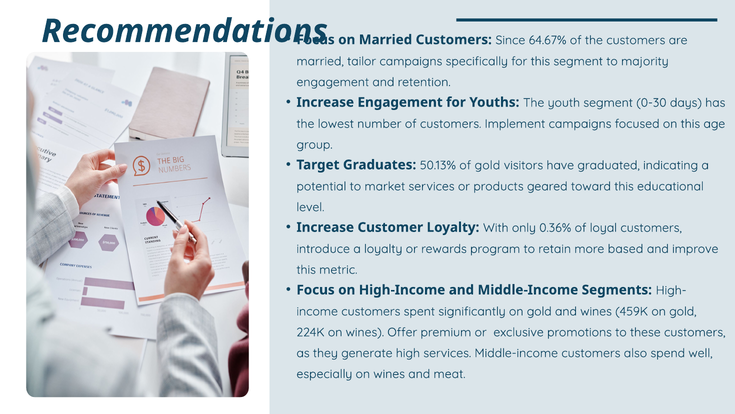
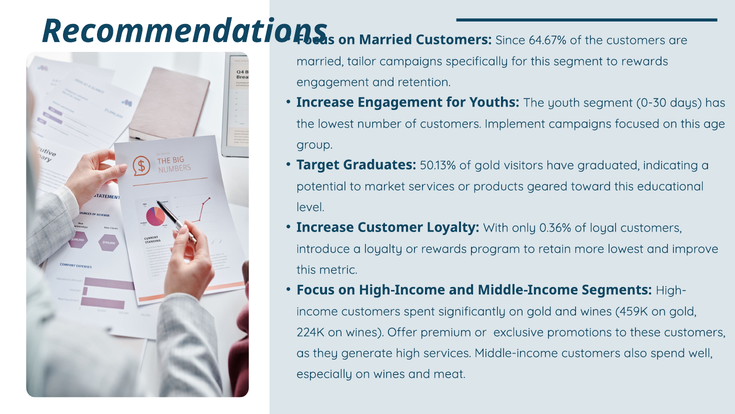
to majority: majority -> rewards
more based: based -> lowest
